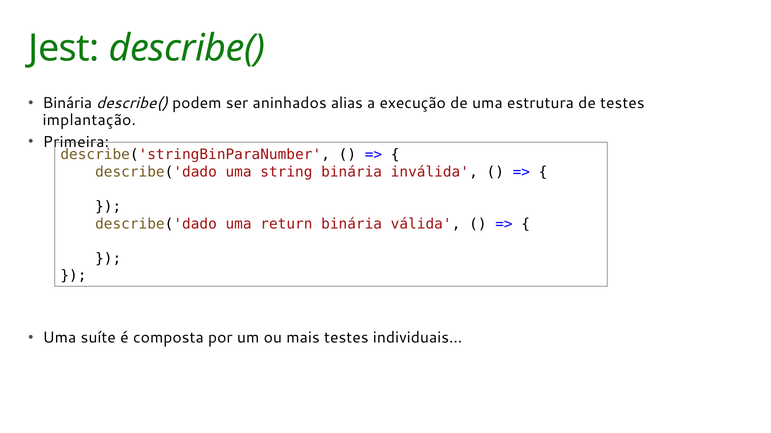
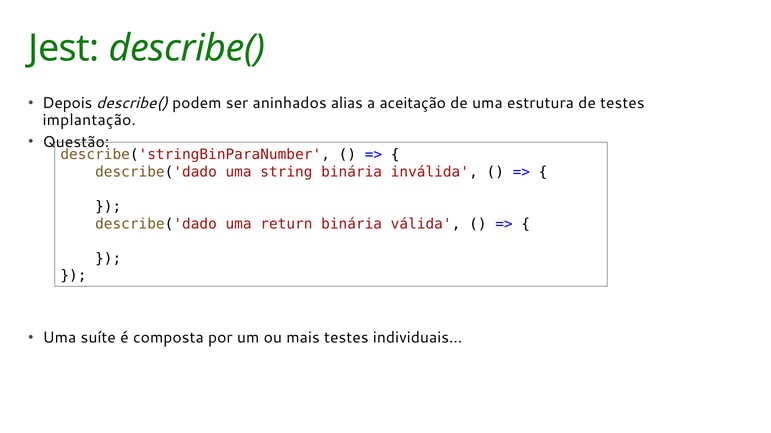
Binária at (67, 103): Binária -> Depois
execução: execução -> aceitação
Primeira: Primeira -> Questão
